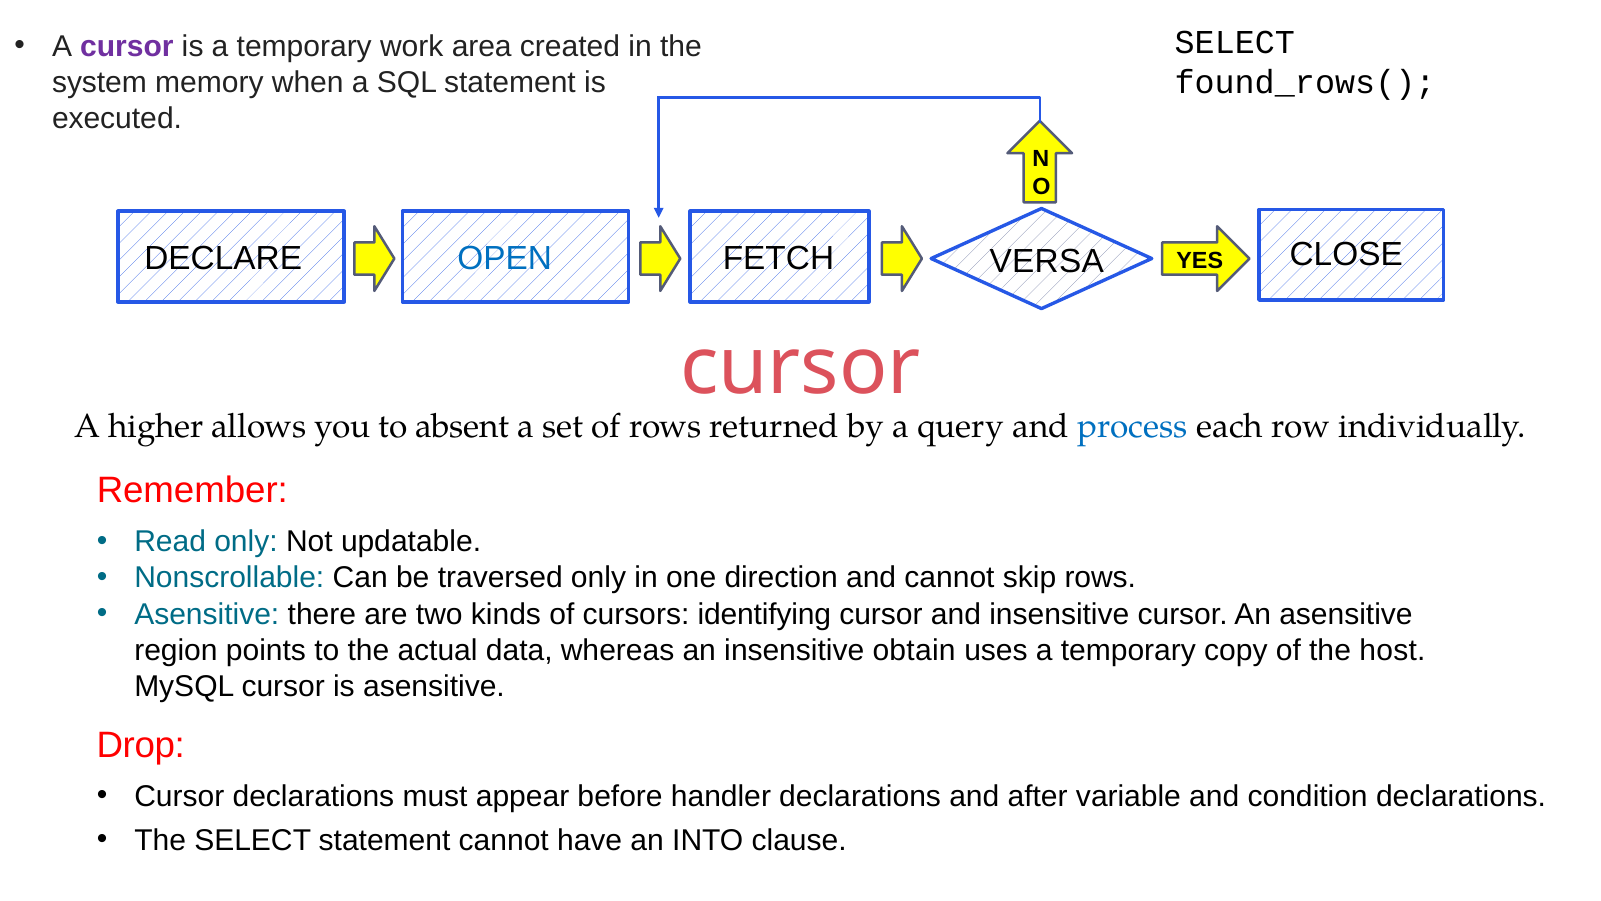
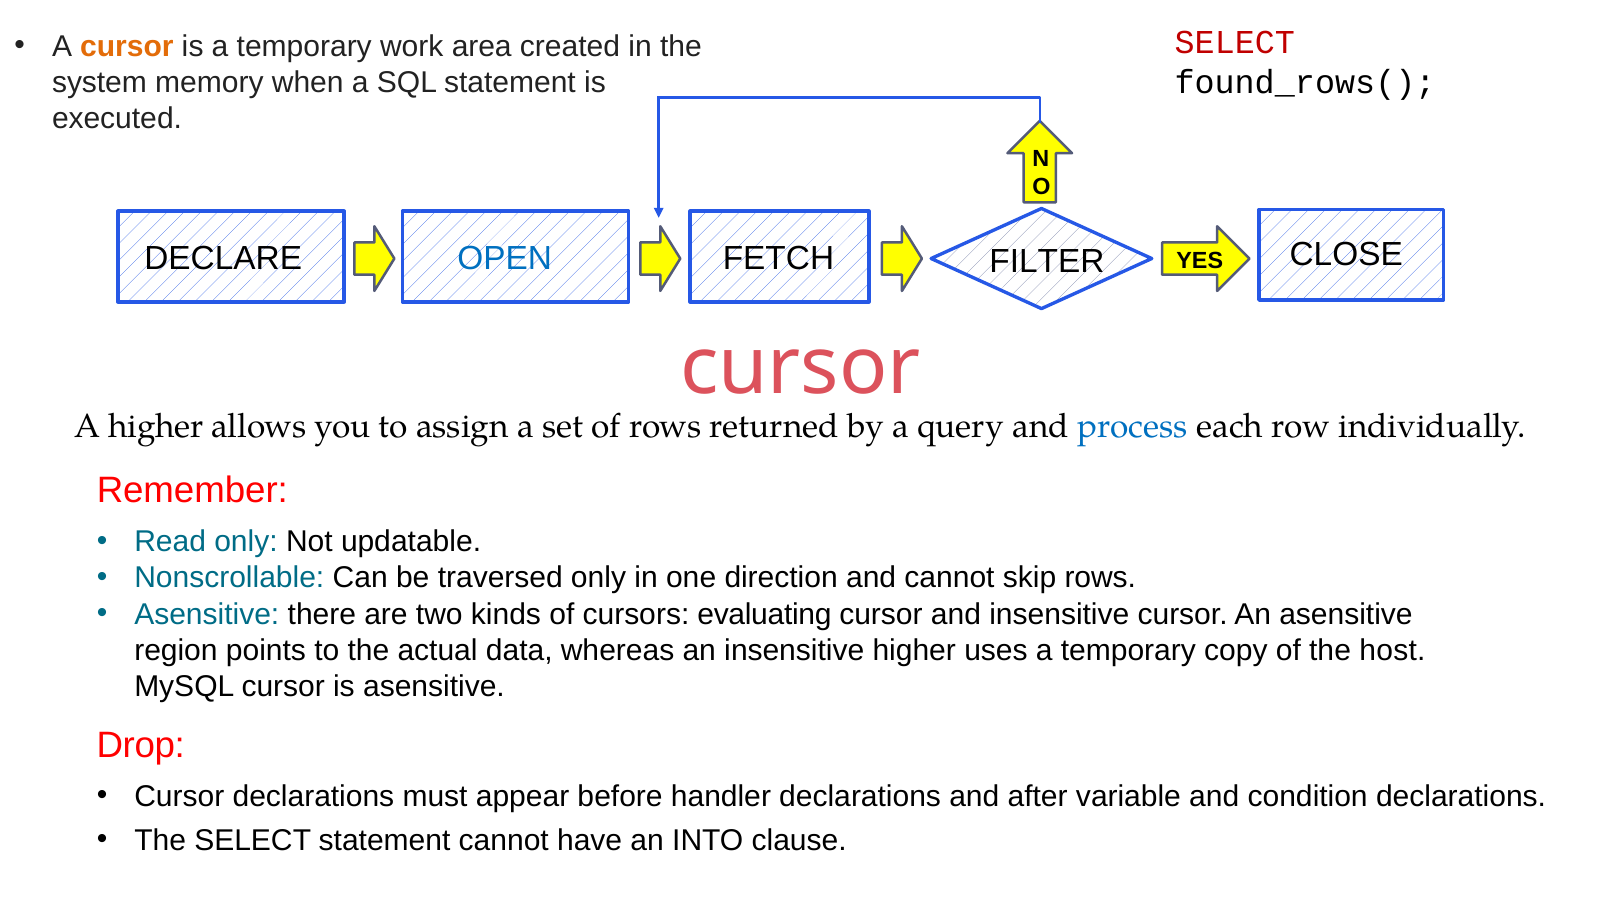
SELECT at (1235, 43) colour: black -> red
cursor at (127, 46) colour: purple -> orange
VERSA: VERSA -> FILTER
absent: absent -> assign
identifying: identifying -> evaluating
insensitive obtain: obtain -> higher
